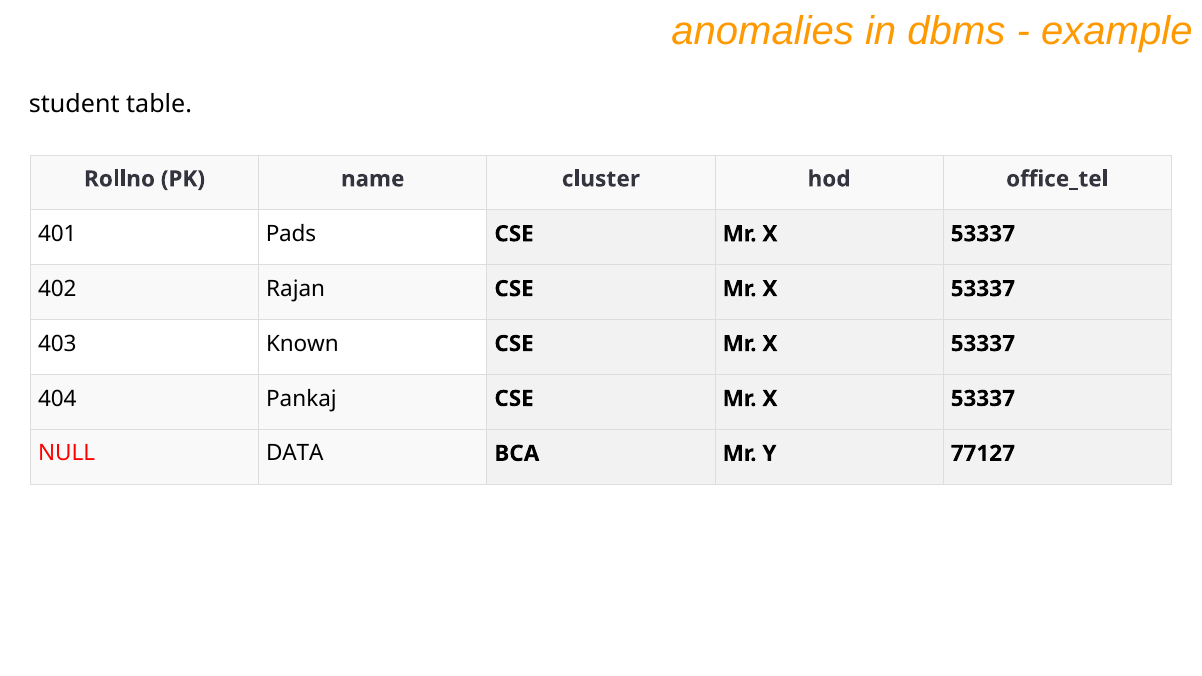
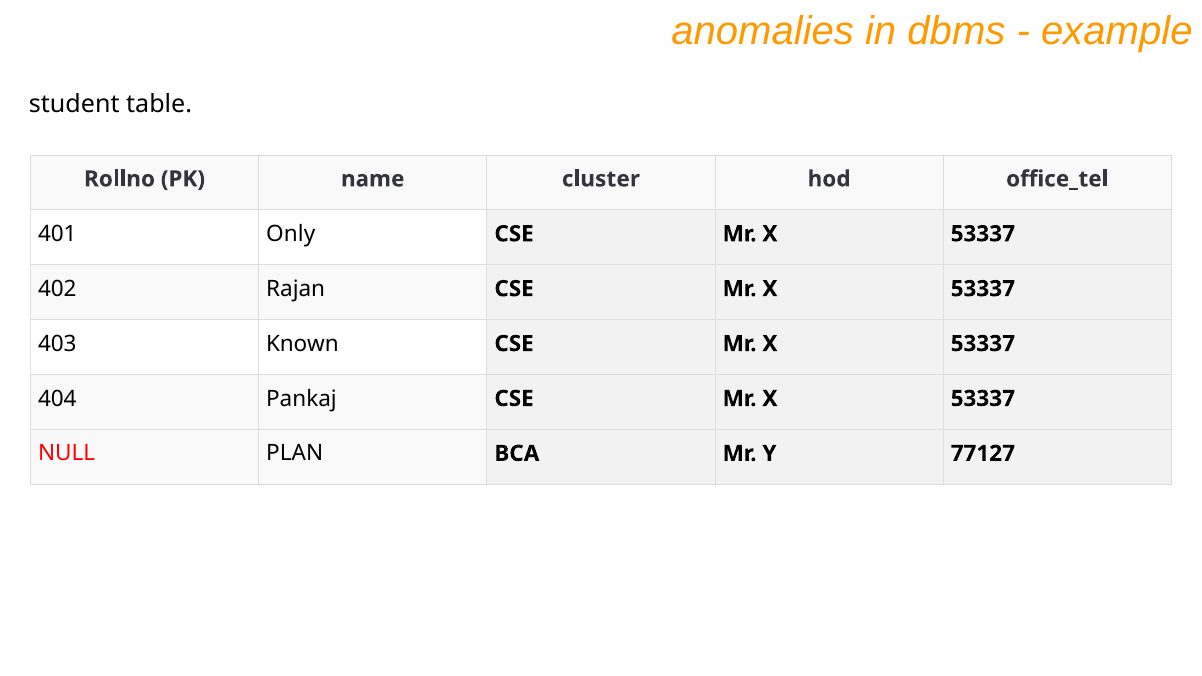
Pads: Pads -> Only
DATA: DATA -> PLAN
